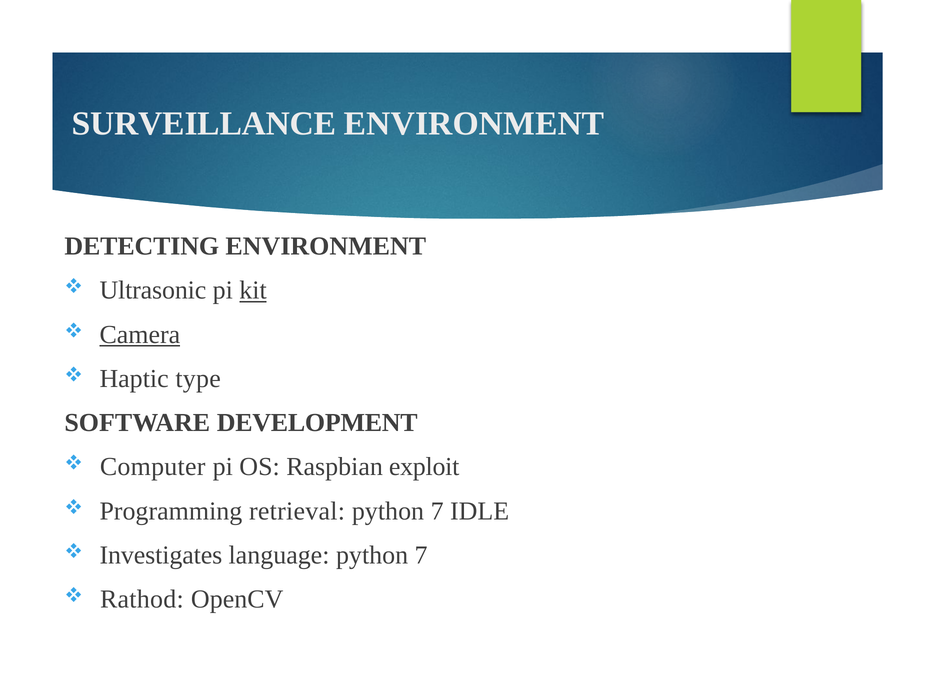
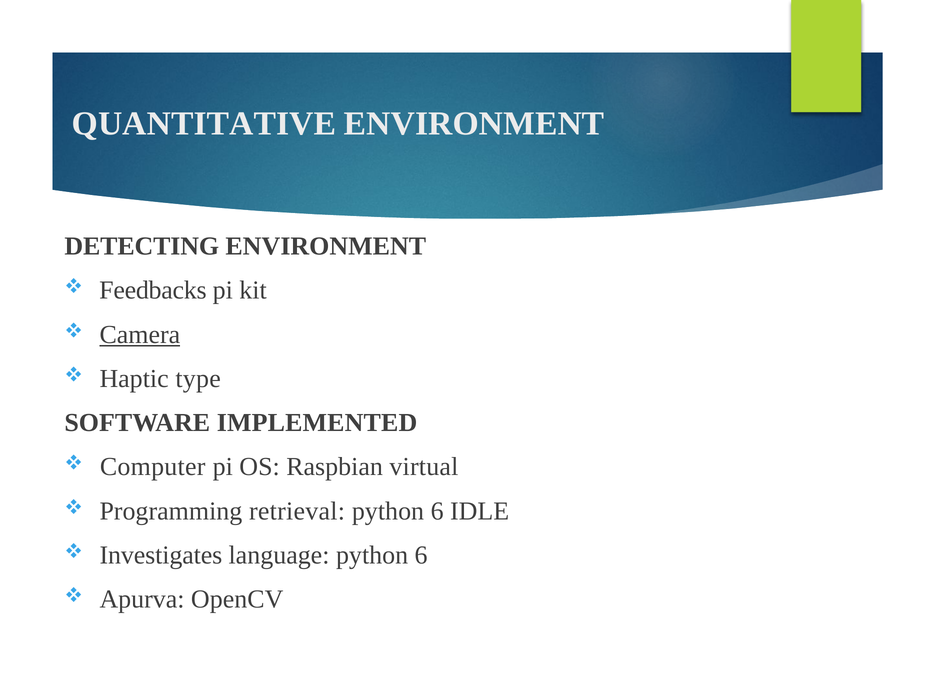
SURVEILLANCE: SURVEILLANCE -> QUANTITATIVE
Ultrasonic: Ultrasonic -> Feedbacks
kit underline: present -> none
DEVELOPMENT: DEVELOPMENT -> IMPLEMENTED
exploit: exploit -> virtual
7 at (437, 511): 7 -> 6
language python 7: 7 -> 6
Rathod: Rathod -> Apurva
